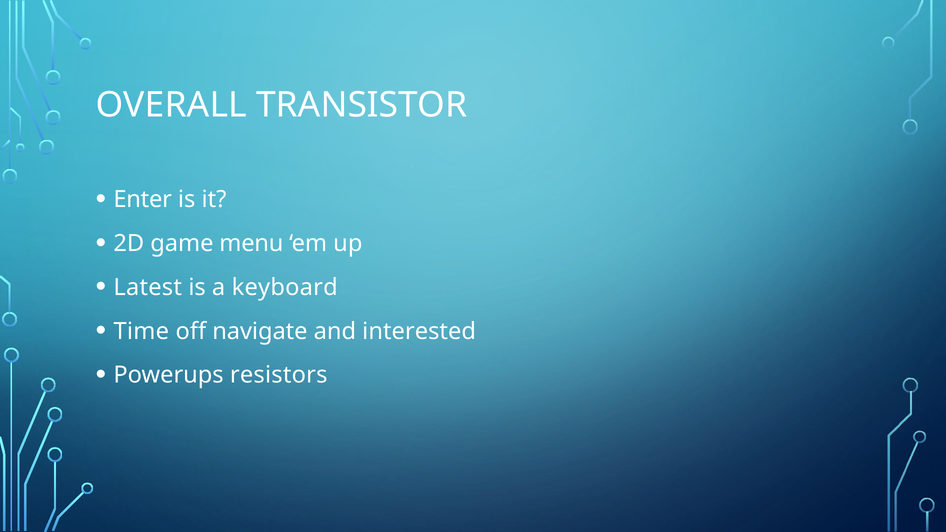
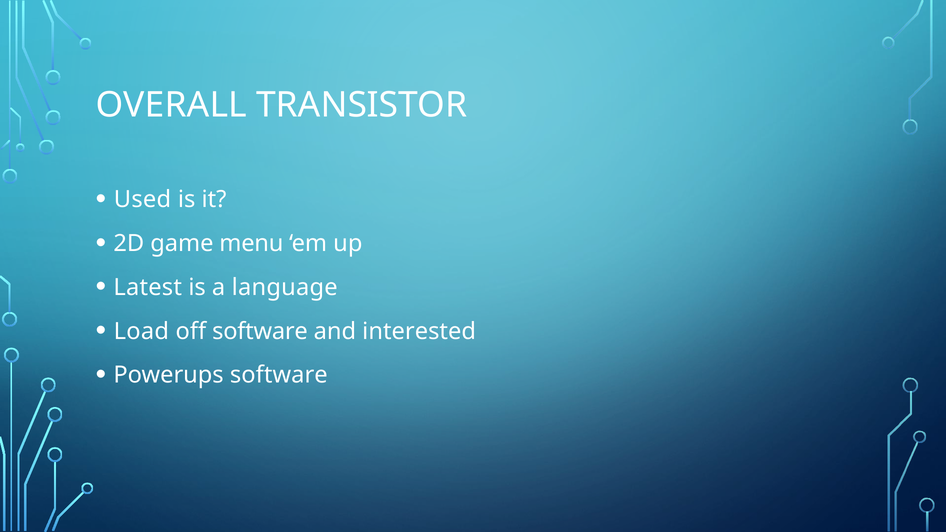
Enter: Enter -> Used
keyboard: keyboard -> language
Time: Time -> Load
off navigate: navigate -> software
Powerups resistors: resistors -> software
